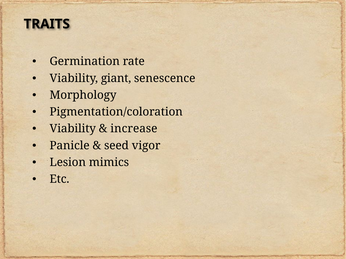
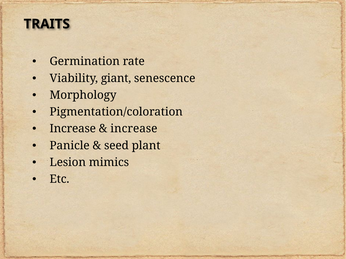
Viability at (73, 129): Viability -> Increase
vigor: vigor -> plant
